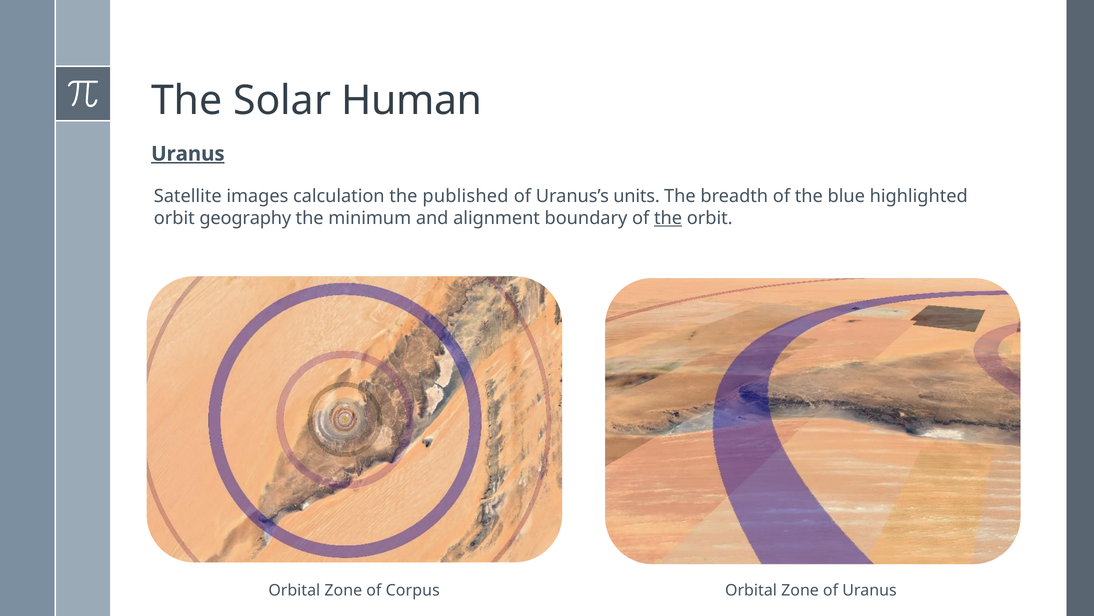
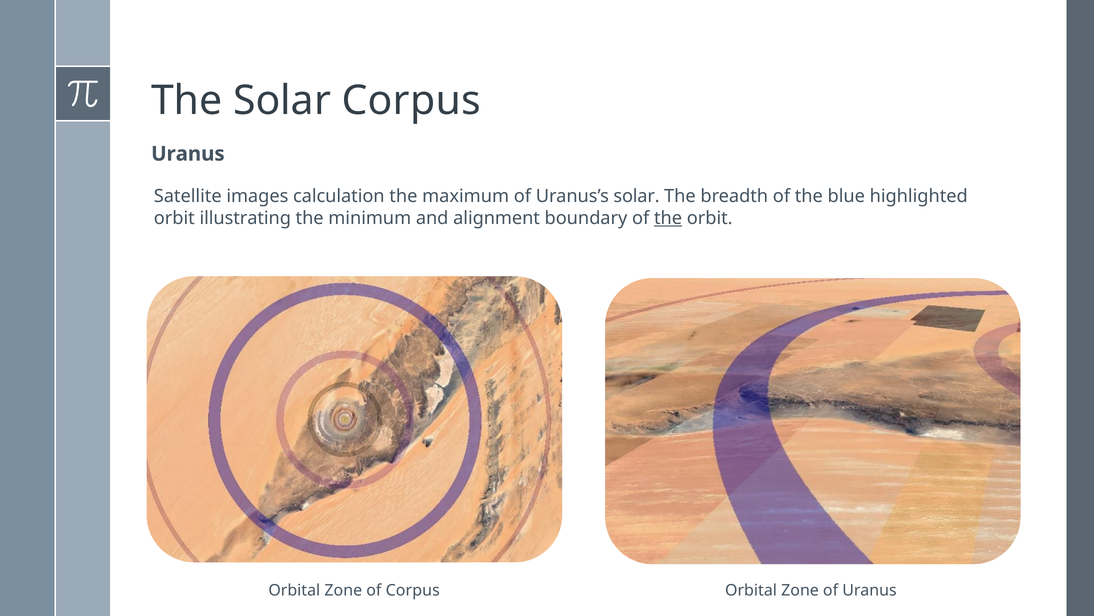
Solar Human: Human -> Corpus
Uranus at (188, 154) underline: present -> none
published: published -> maximum
Uranus’s units: units -> solar
geography: geography -> illustrating
